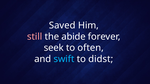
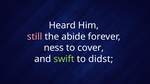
Saved: Saved -> Heard
seek: seek -> ness
often: often -> cover
swift colour: light blue -> light green
